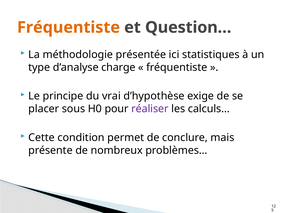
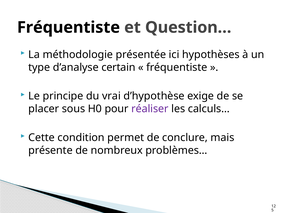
Fréquentiste at (68, 27) colour: orange -> black
statistiques: statistiques -> hypothèses
charge: charge -> certain
